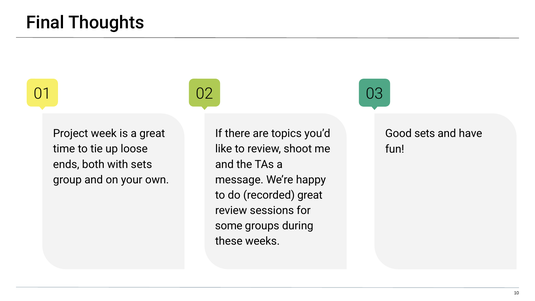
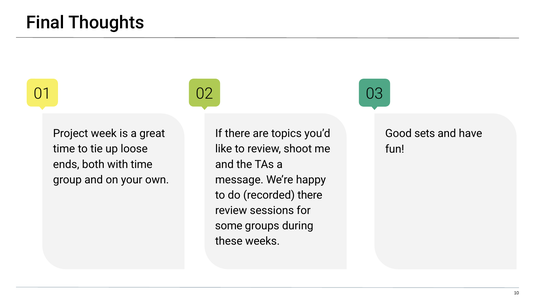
with sets: sets -> time
recorded great: great -> there
